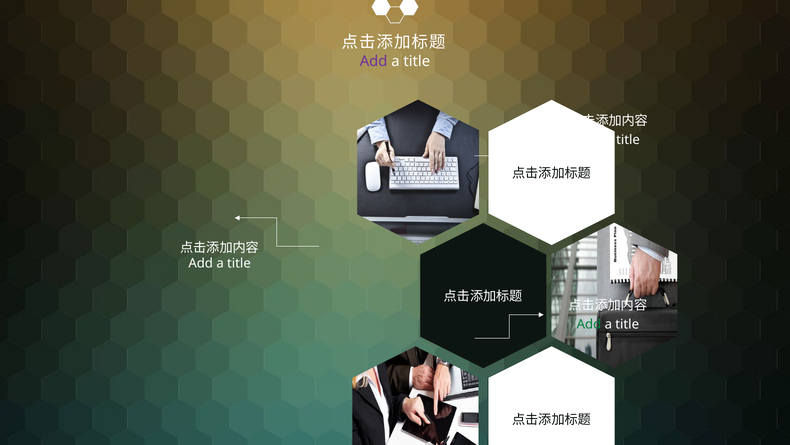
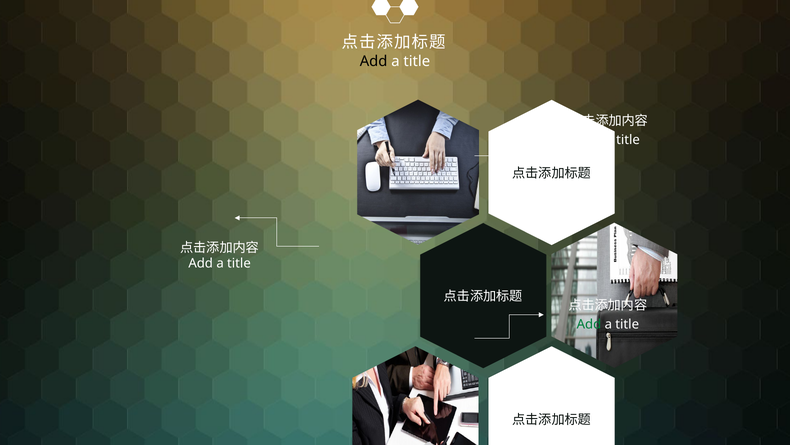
Add at (374, 61) colour: purple -> black
